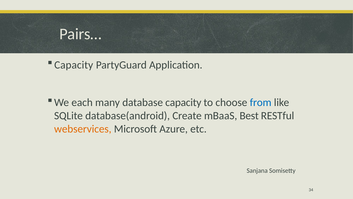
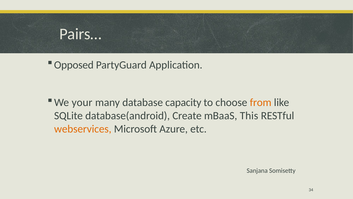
Capacity at (74, 65): Capacity -> Opposed
each: each -> your
from colour: blue -> orange
Best: Best -> This
